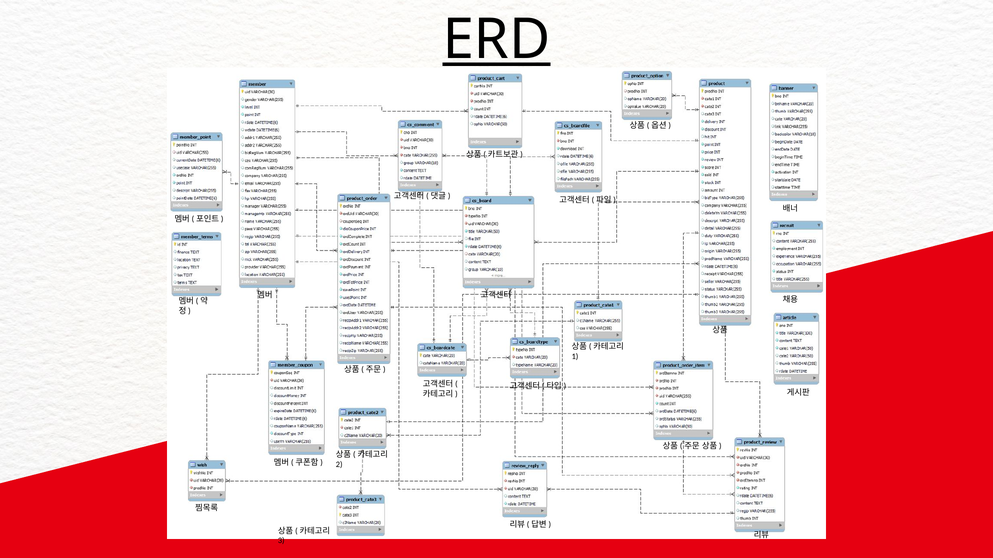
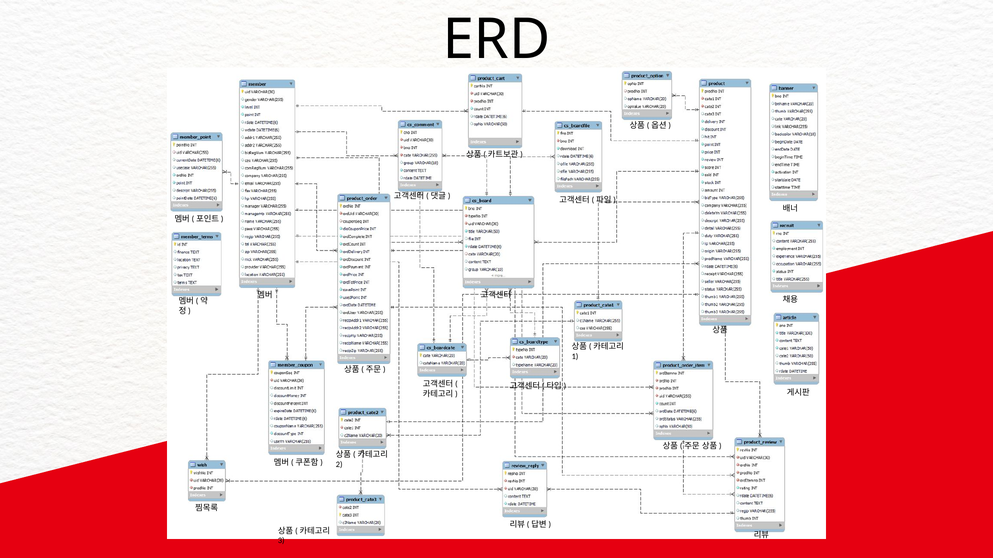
ERD underline: present -> none
